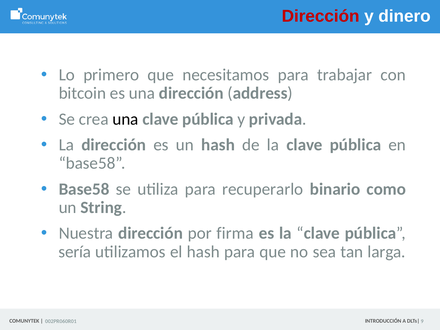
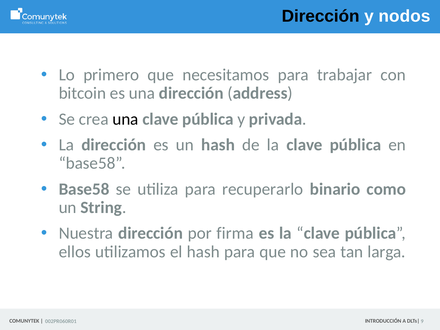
Dirección at (321, 16) colour: red -> black
dinero: dinero -> nodos
sería: sería -> ellos
